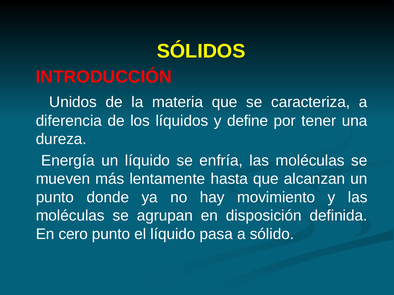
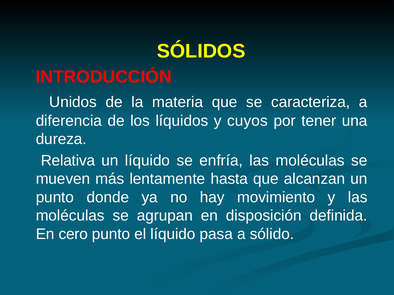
define: define -> cuyos
Energía: Energía -> Relativa
